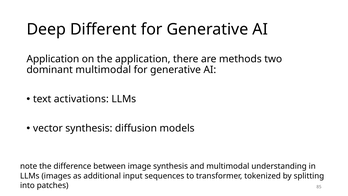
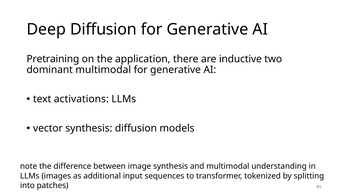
Deep Different: Different -> Diffusion
Application at (53, 59): Application -> Pretraining
methods: methods -> inductive
